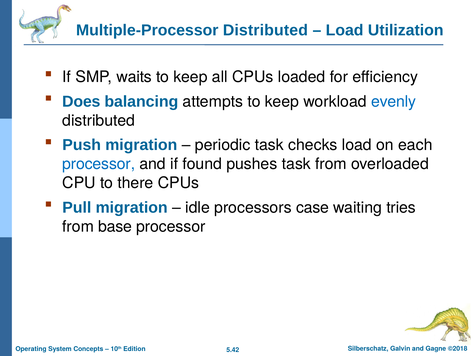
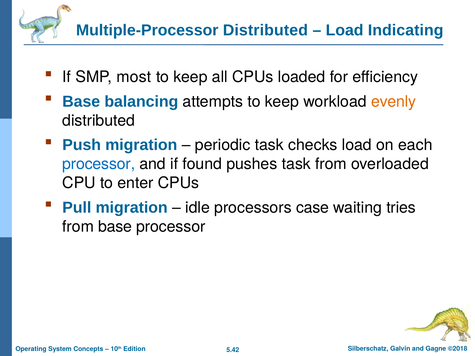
Utilization: Utilization -> Indicating
waits: waits -> most
Does at (81, 102): Does -> Base
evenly colour: blue -> orange
there: there -> enter
